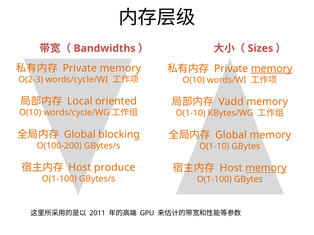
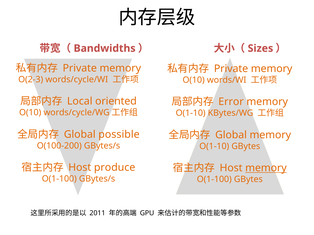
memory at (272, 69) underline: present -> none
Vadd: Vadd -> Error
blocking: blocking -> possible
